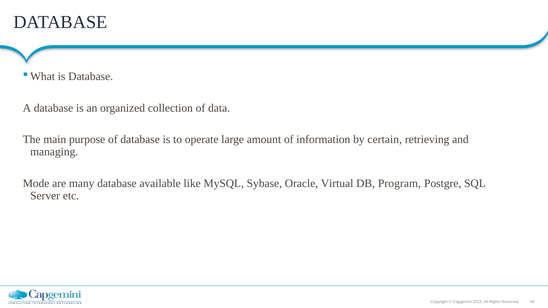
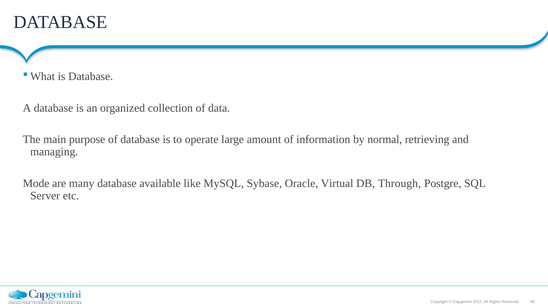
certain: certain -> normal
Program: Program -> Through
